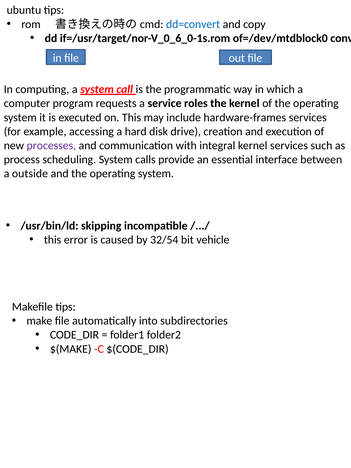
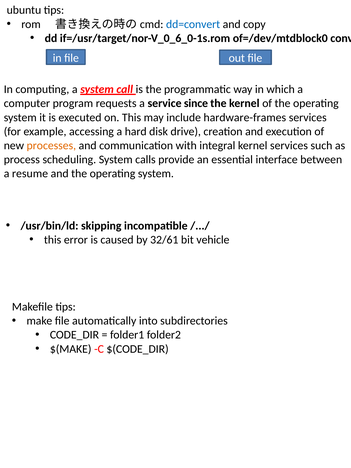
roles: roles -> since
processes colour: purple -> orange
outside: outside -> resume
32/54: 32/54 -> 32/61
